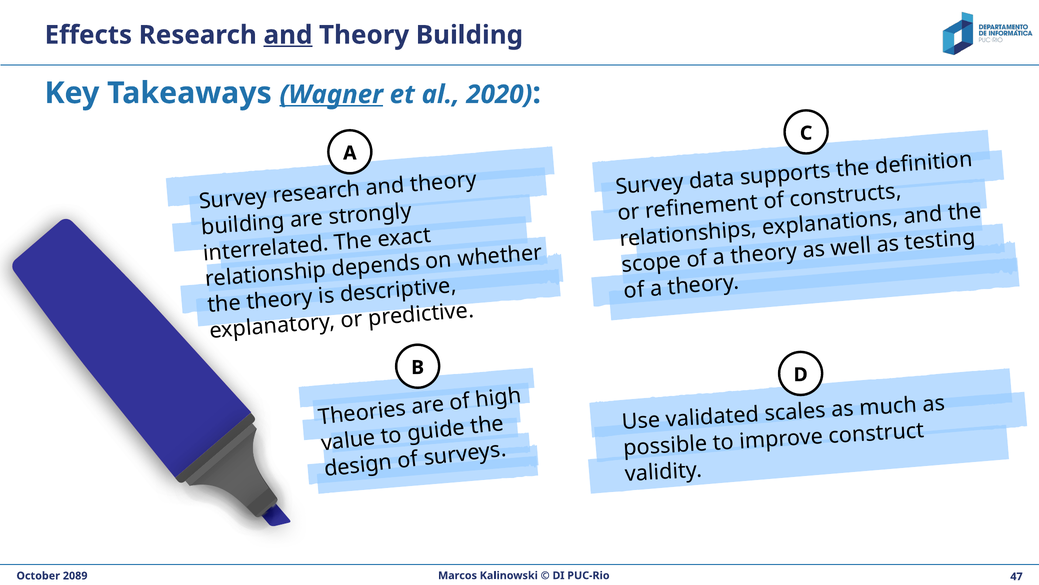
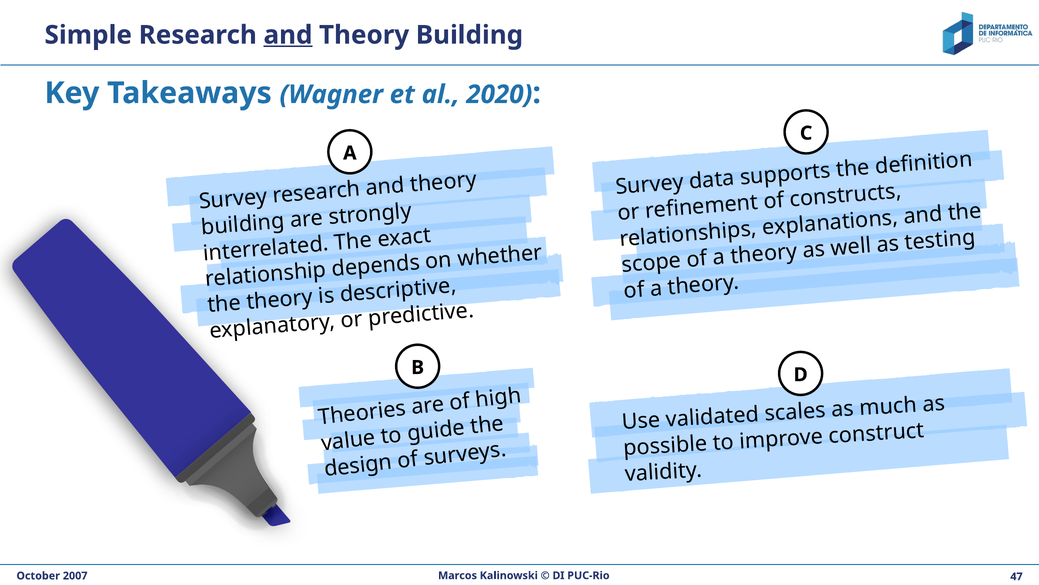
Effects: Effects -> Simple
Wagner underline: present -> none
2089: 2089 -> 2007
